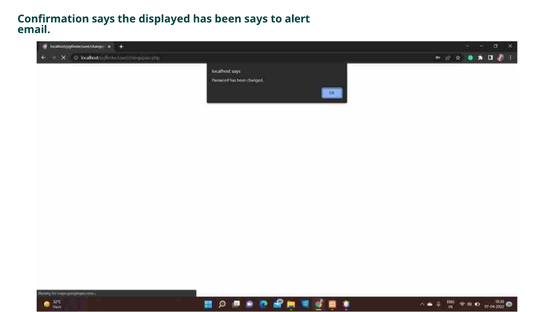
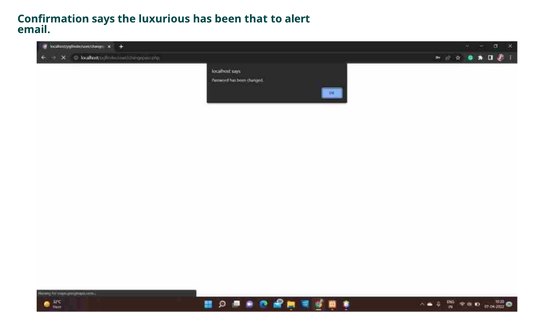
displayed: displayed -> luxurious
been says: says -> that
